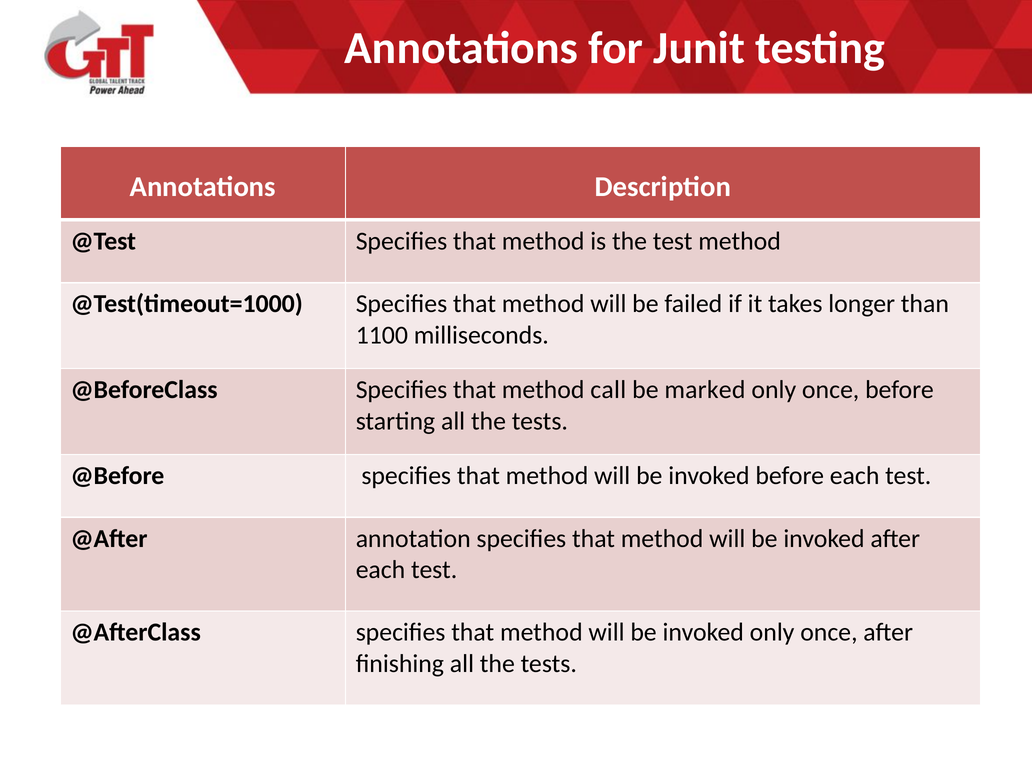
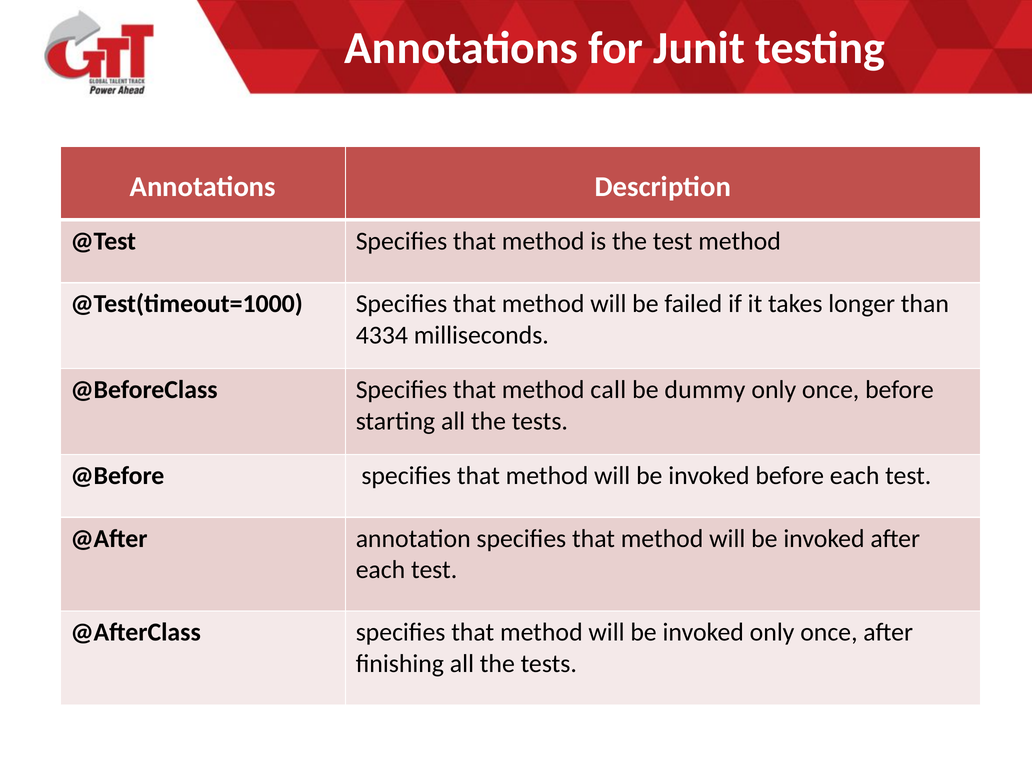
1100: 1100 -> 4334
marked: marked -> dummy
